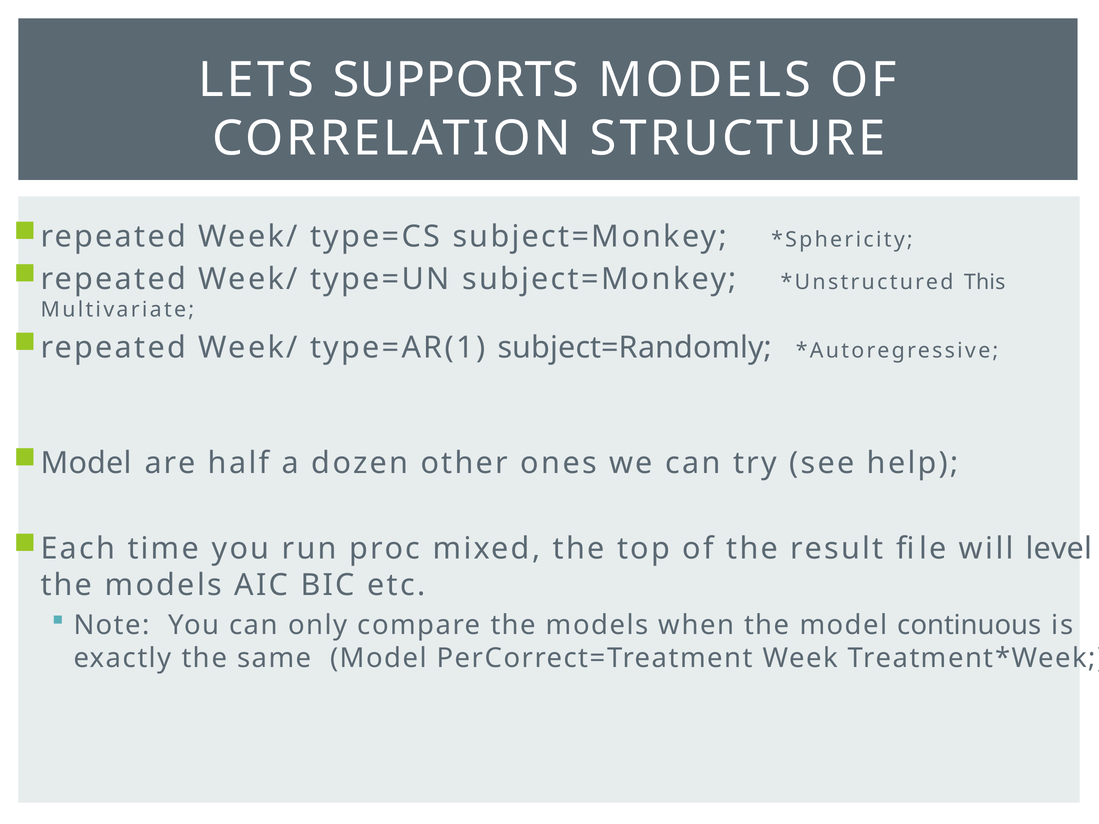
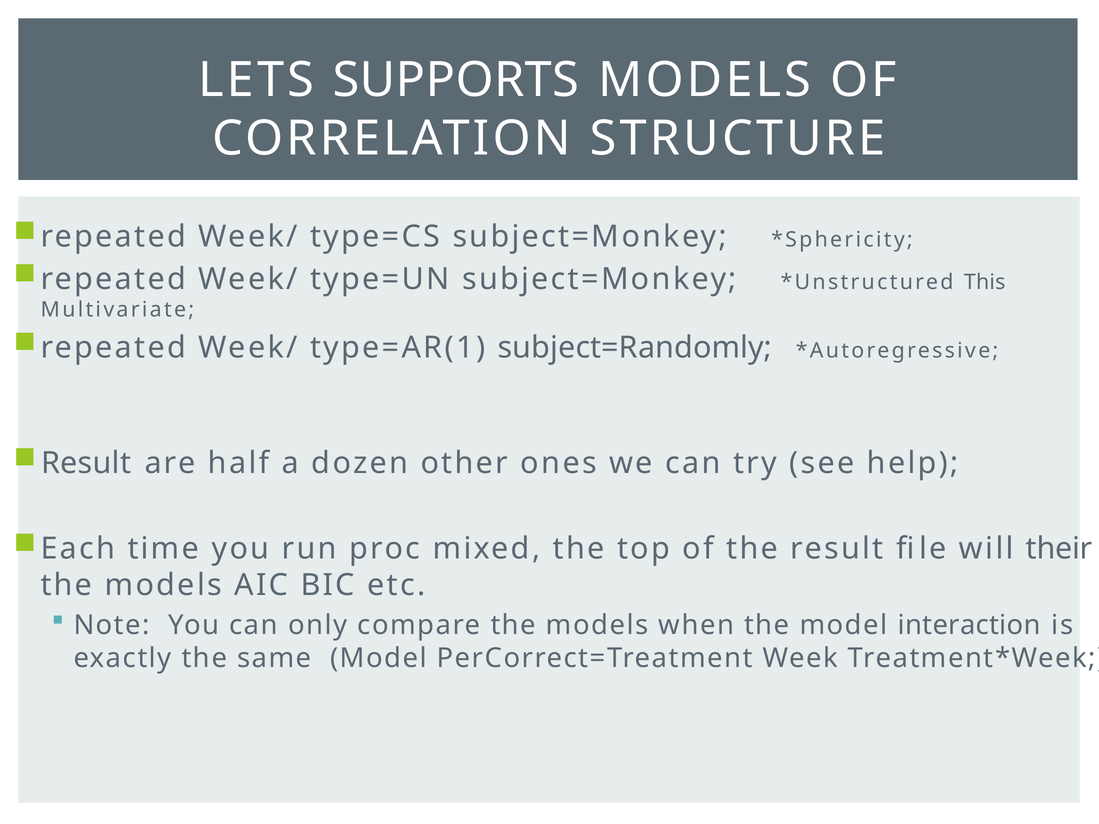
Model at (86, 463): Model -> Result
level: level -> their
continuous: continuous -> interaction
